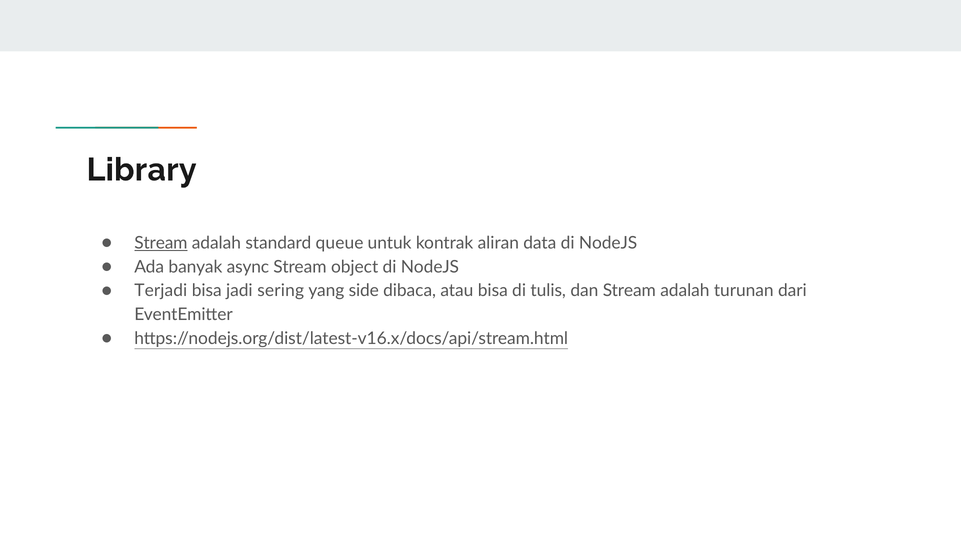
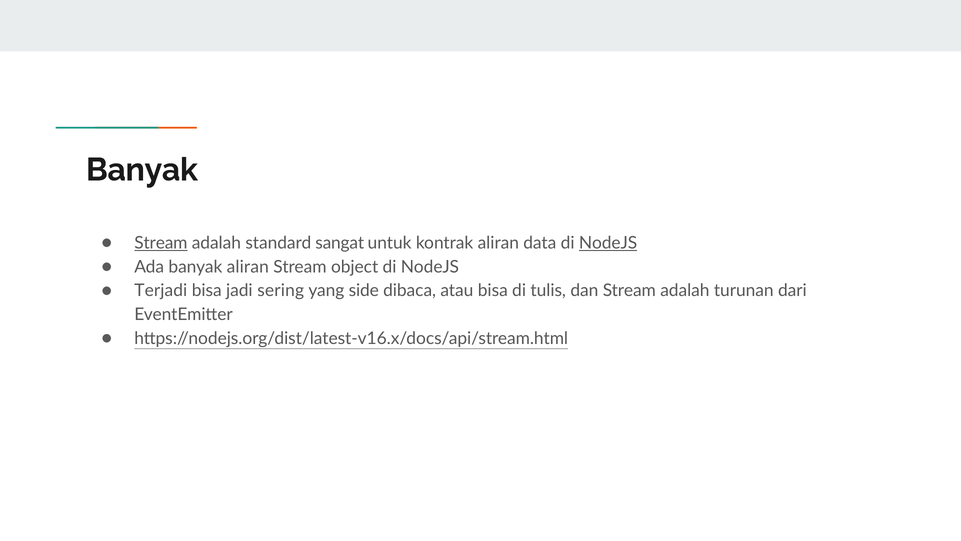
Library at (142, 170): Library -> Banyak
queue: queue -> sangat
NodeJS at (608, 243) underline: none -> present
banyak async: async -> aliran
